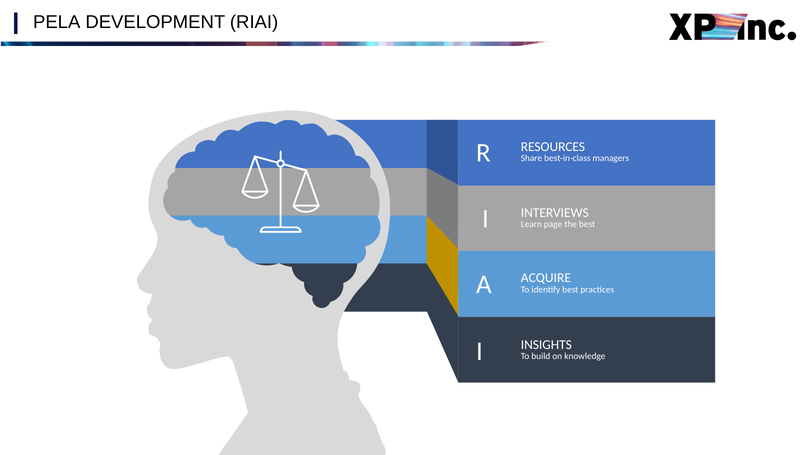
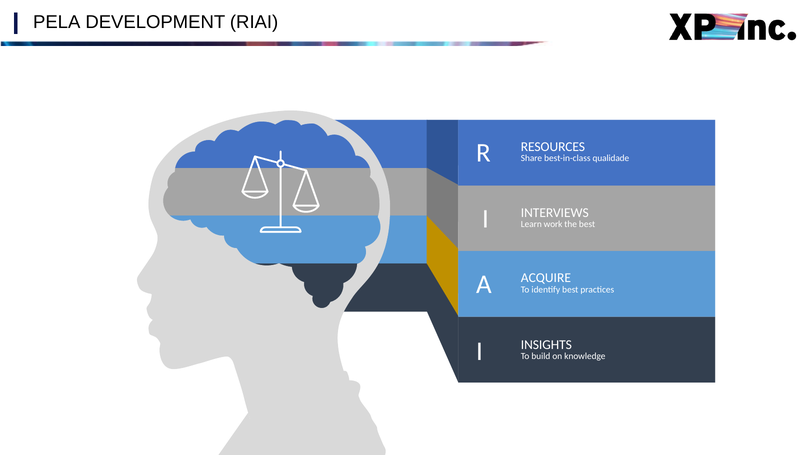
managers: managers -> qualidade
page: page -> work
